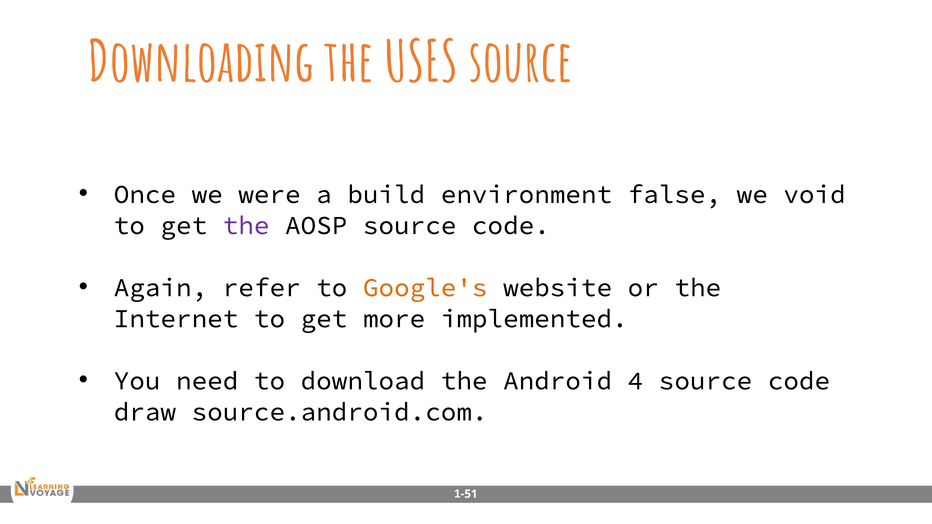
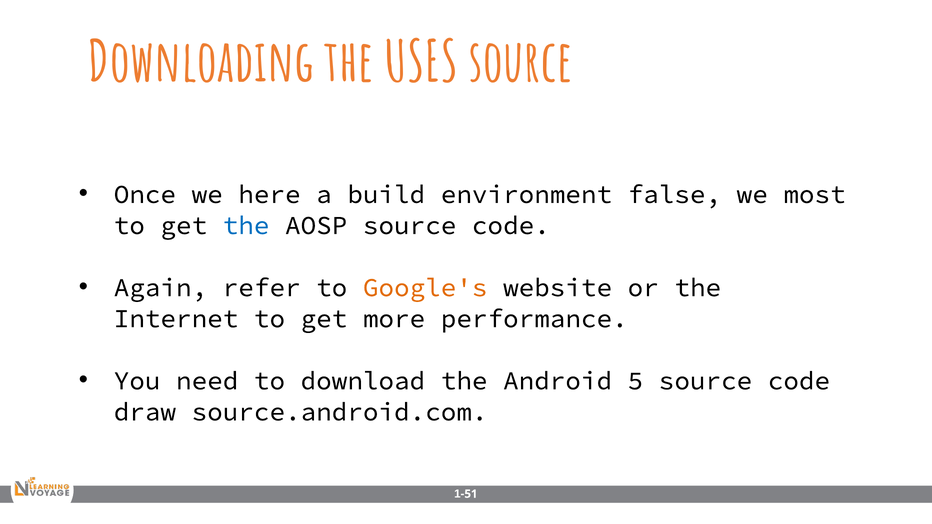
were: were -> here
void: void -> most
the at (246, 226) colour: purple -> blue
implemented: implemented -> performance
4: 4 -> 5
